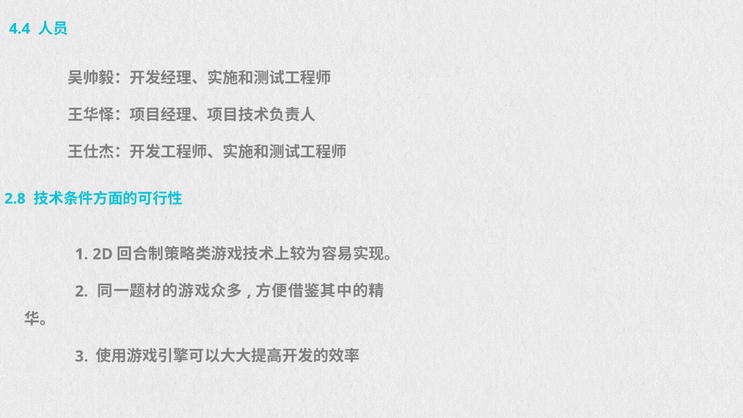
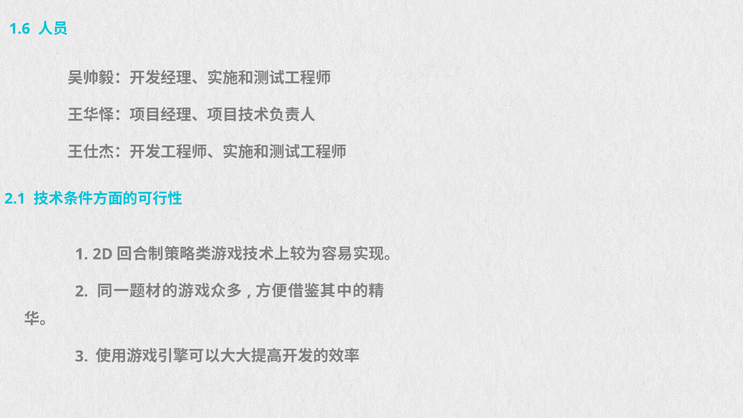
4.4: 4.4 -> 1.6
2.8: 2.8 -> 2.1
